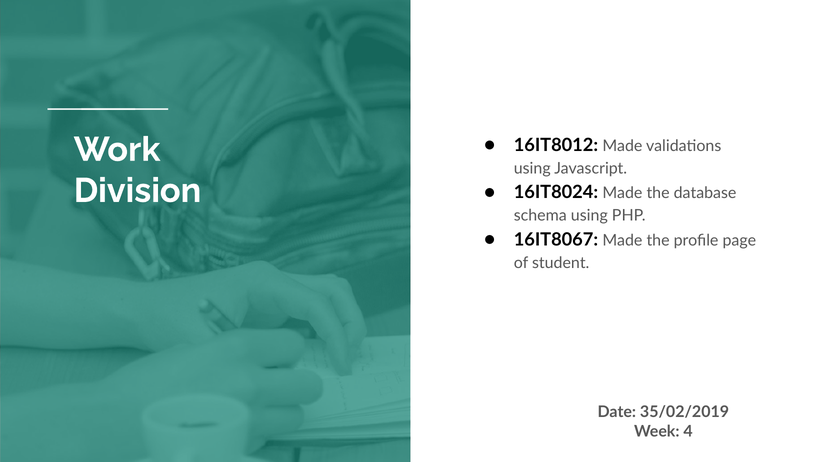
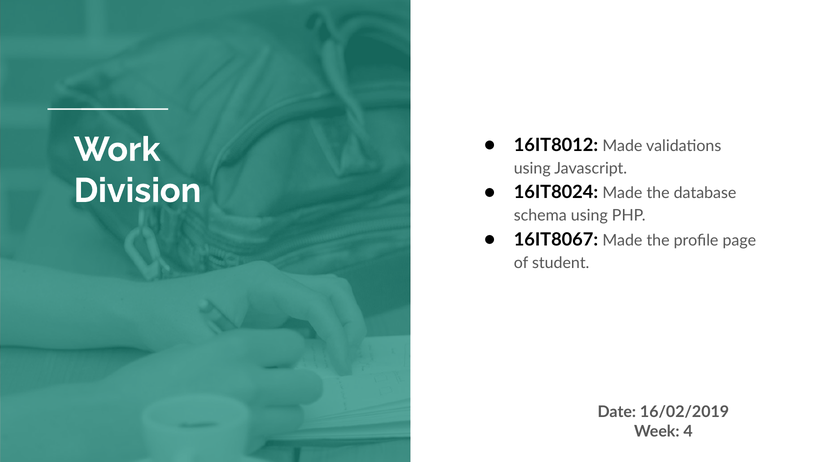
35/02/2019: 35/02/2019 -> 16/02/2019
